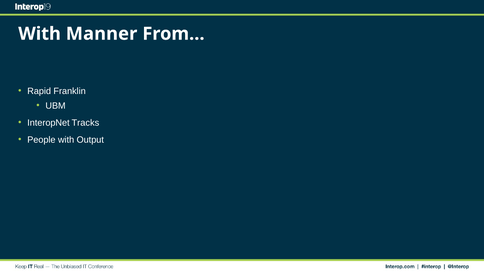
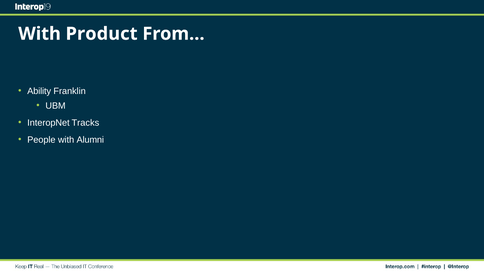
Manner: Manner -> Product
Rapid: Rapid -> Ability
Output: Output -> Alumni
